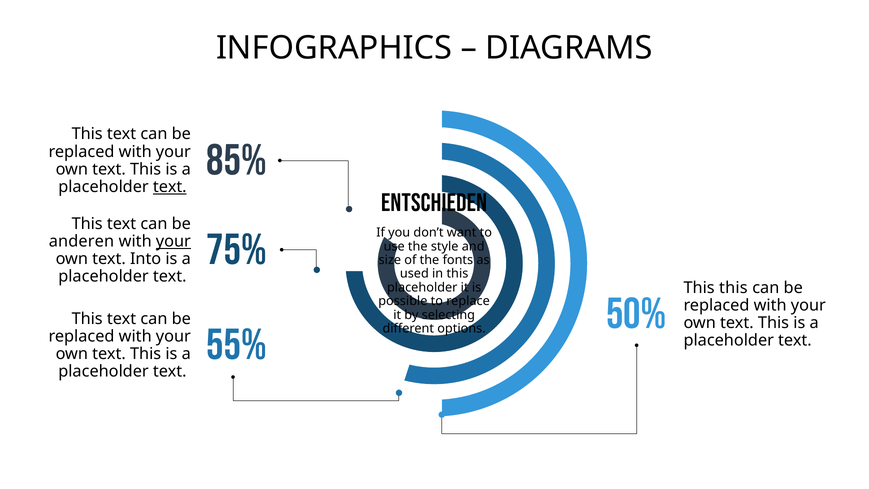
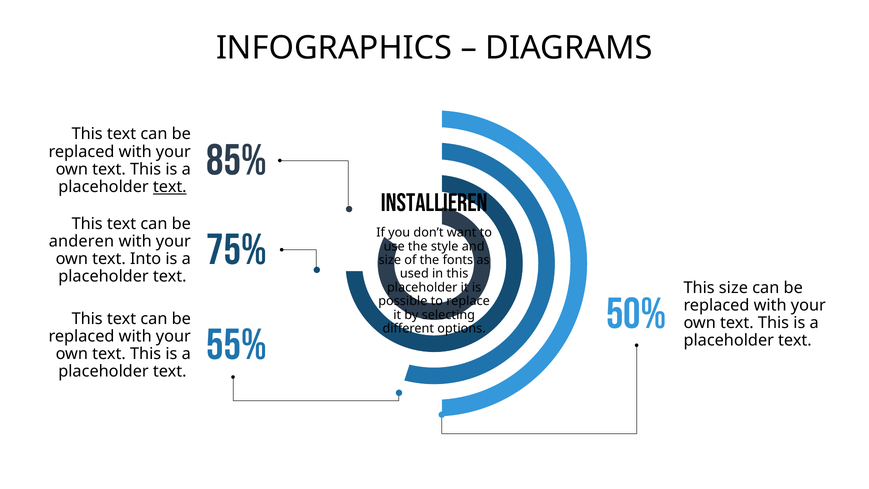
entschieden: entschieden -> installieren
your at (173, 241) underline: present -> none
This this: this -> size
